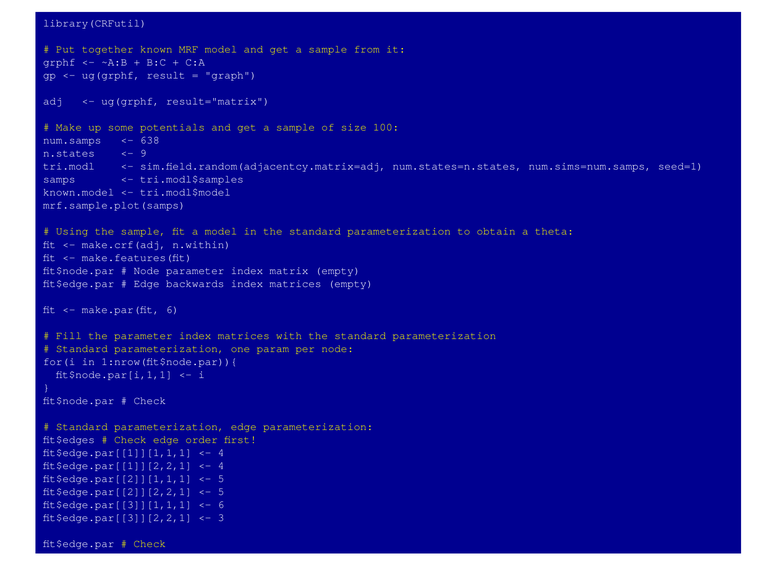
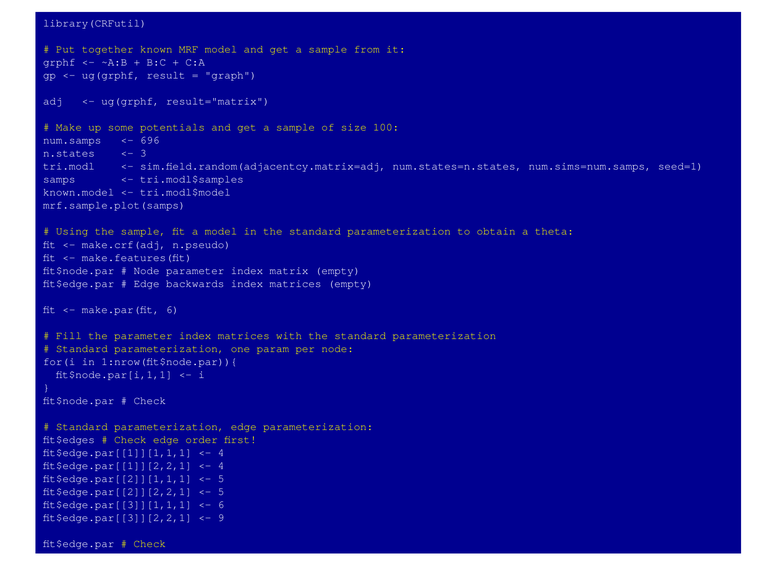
638: 638 -> 696
9: 9 -> 3
n.within: n.within -> n.pseudo
3: 3 -> 9
